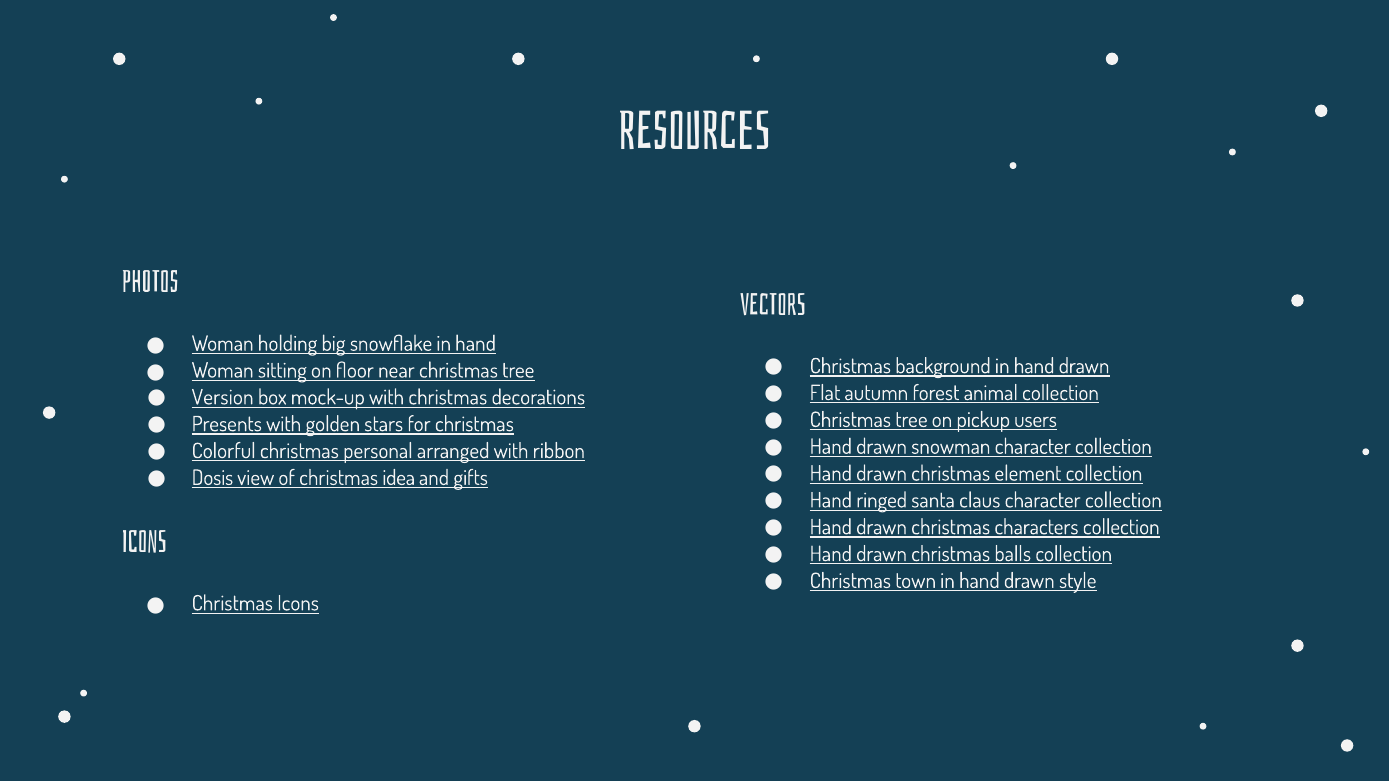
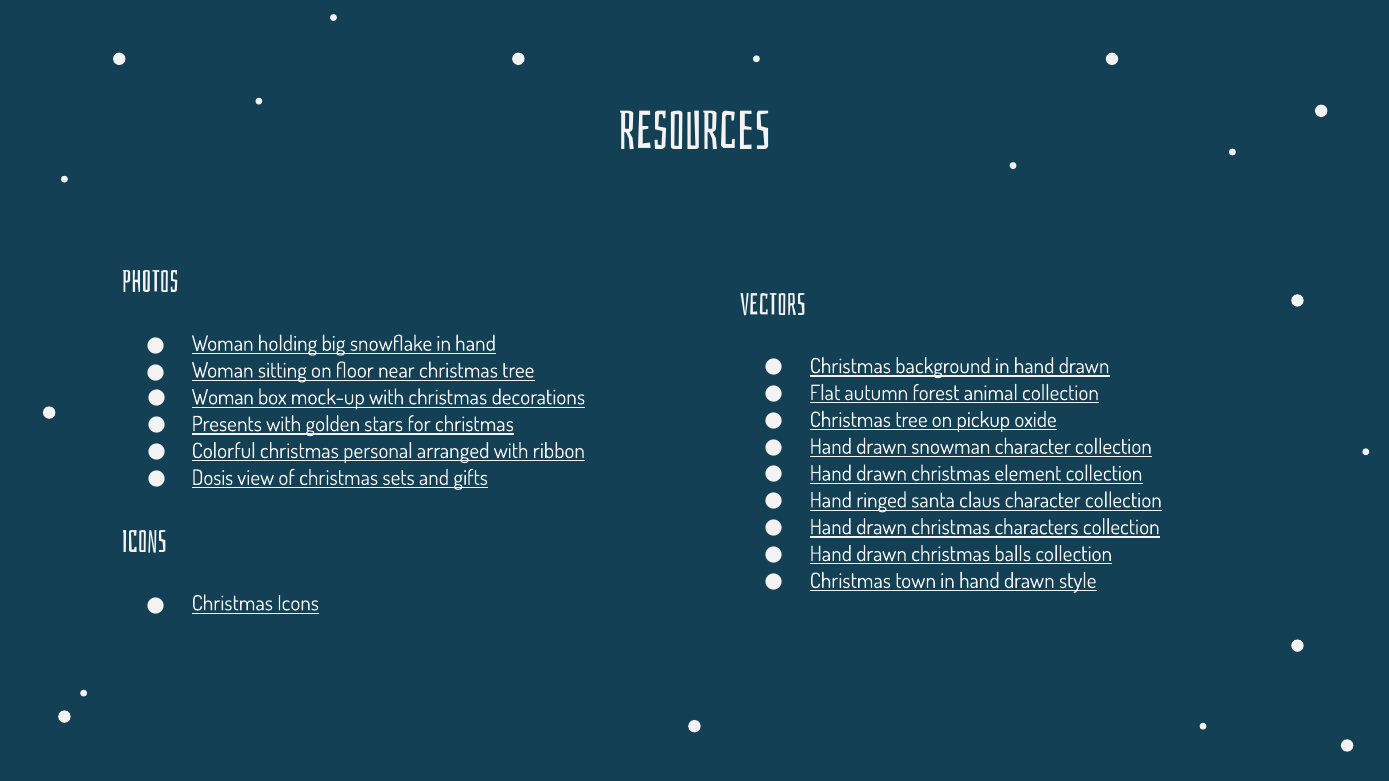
Version at (223, 398): Version -> Woman
users: users -> oxide
idea: idea -> sets
